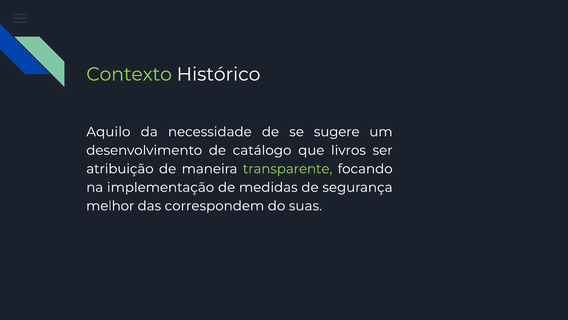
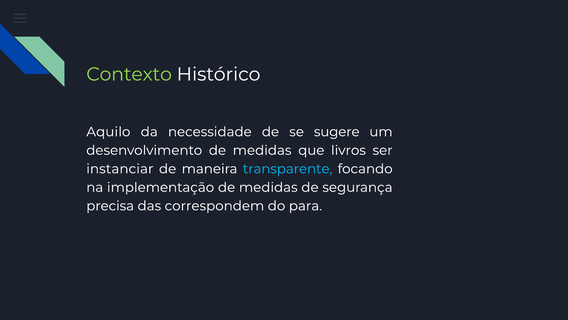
desenvolvimento de catálogo: catálogo -> medidas
atribuição: atribuição -> instanciar
transparente colour: light green -> light blue
melhor: melhor -> precisa
suas: suas -> para
